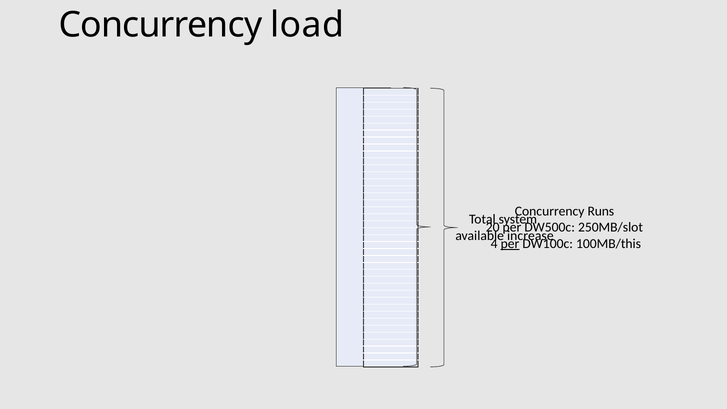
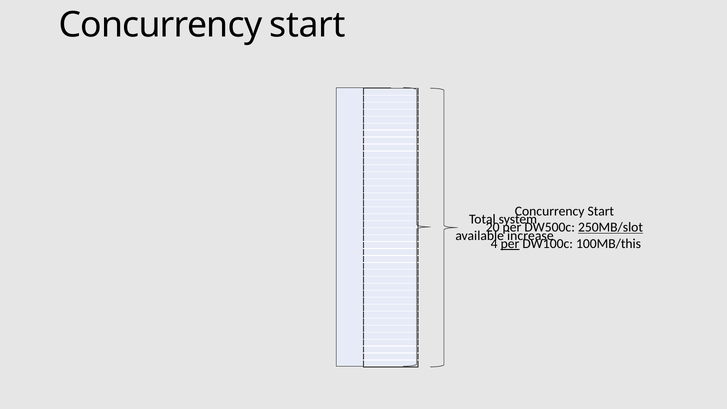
load at (307, 25): load -> start
Runs at (601, 211): Runs -> Start
250MB/slot underline: none -> present
